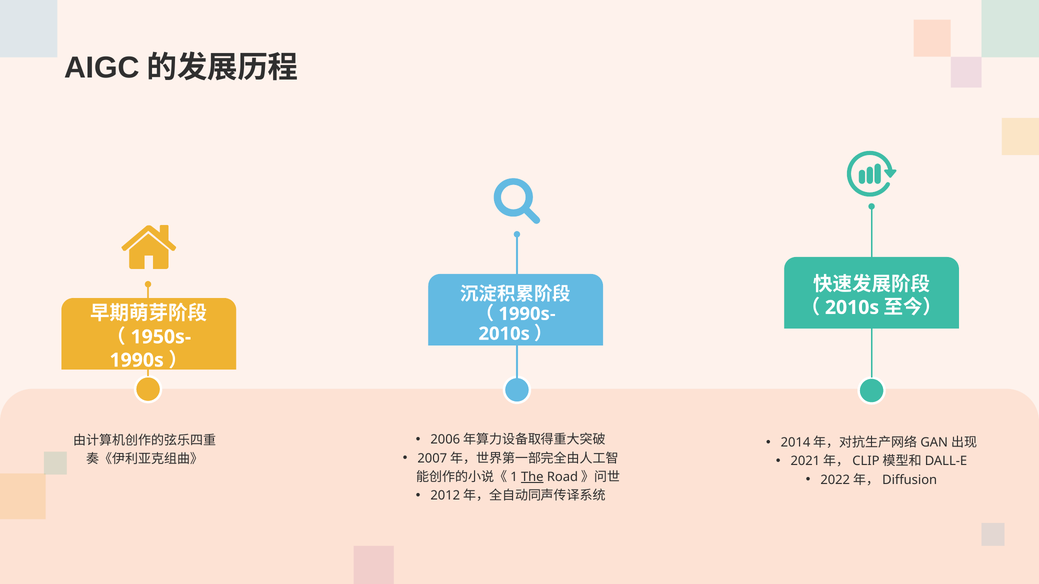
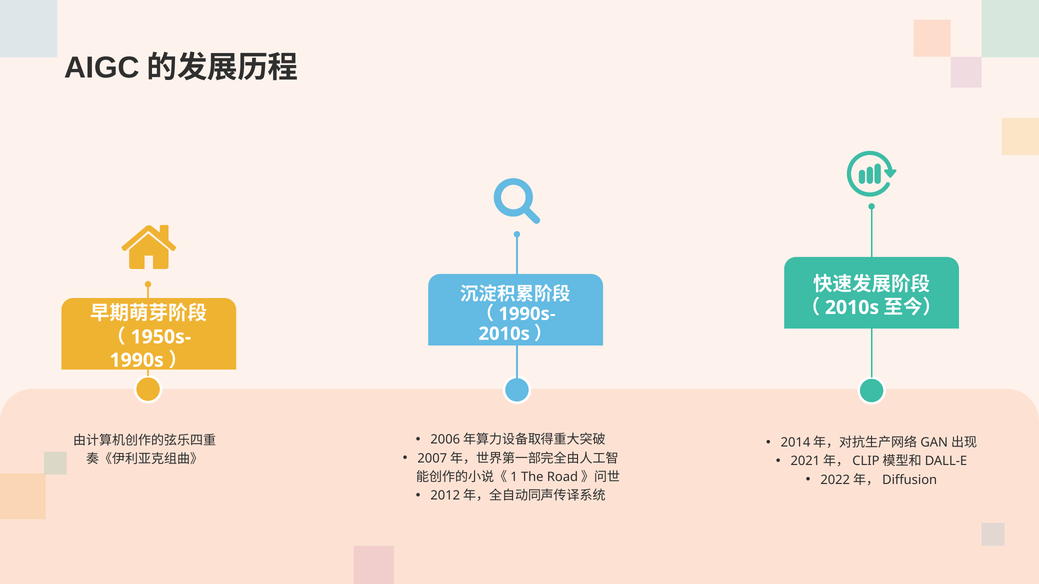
The underline: present -> none
